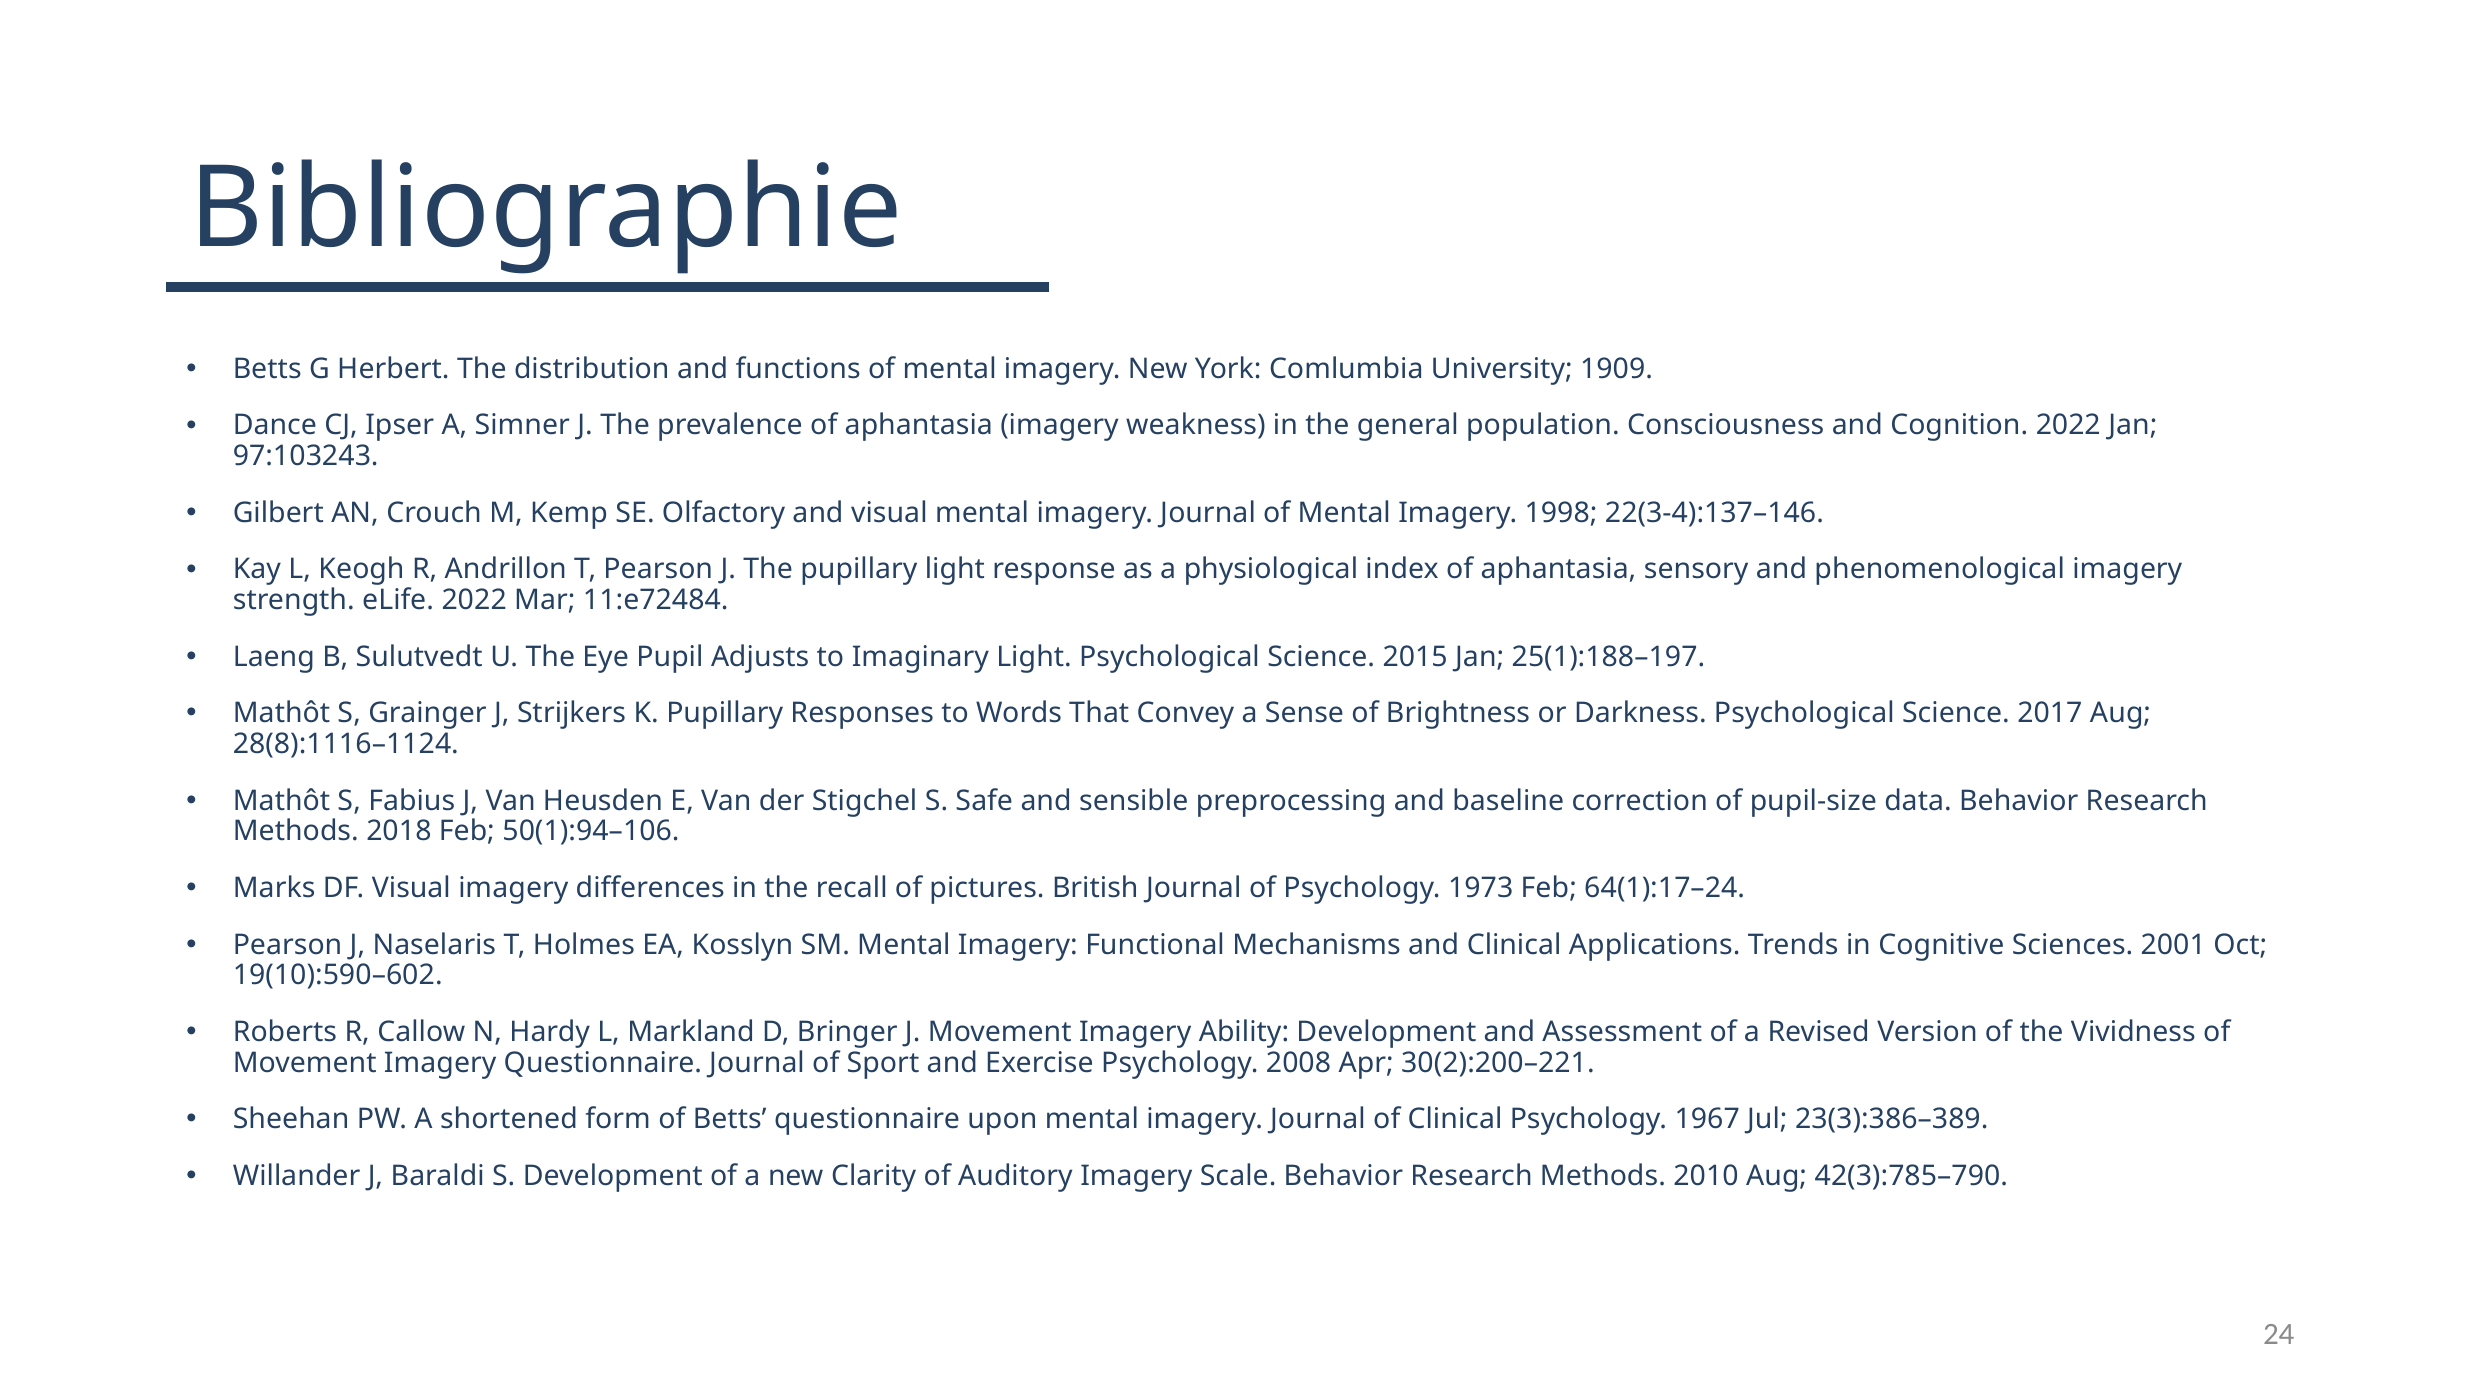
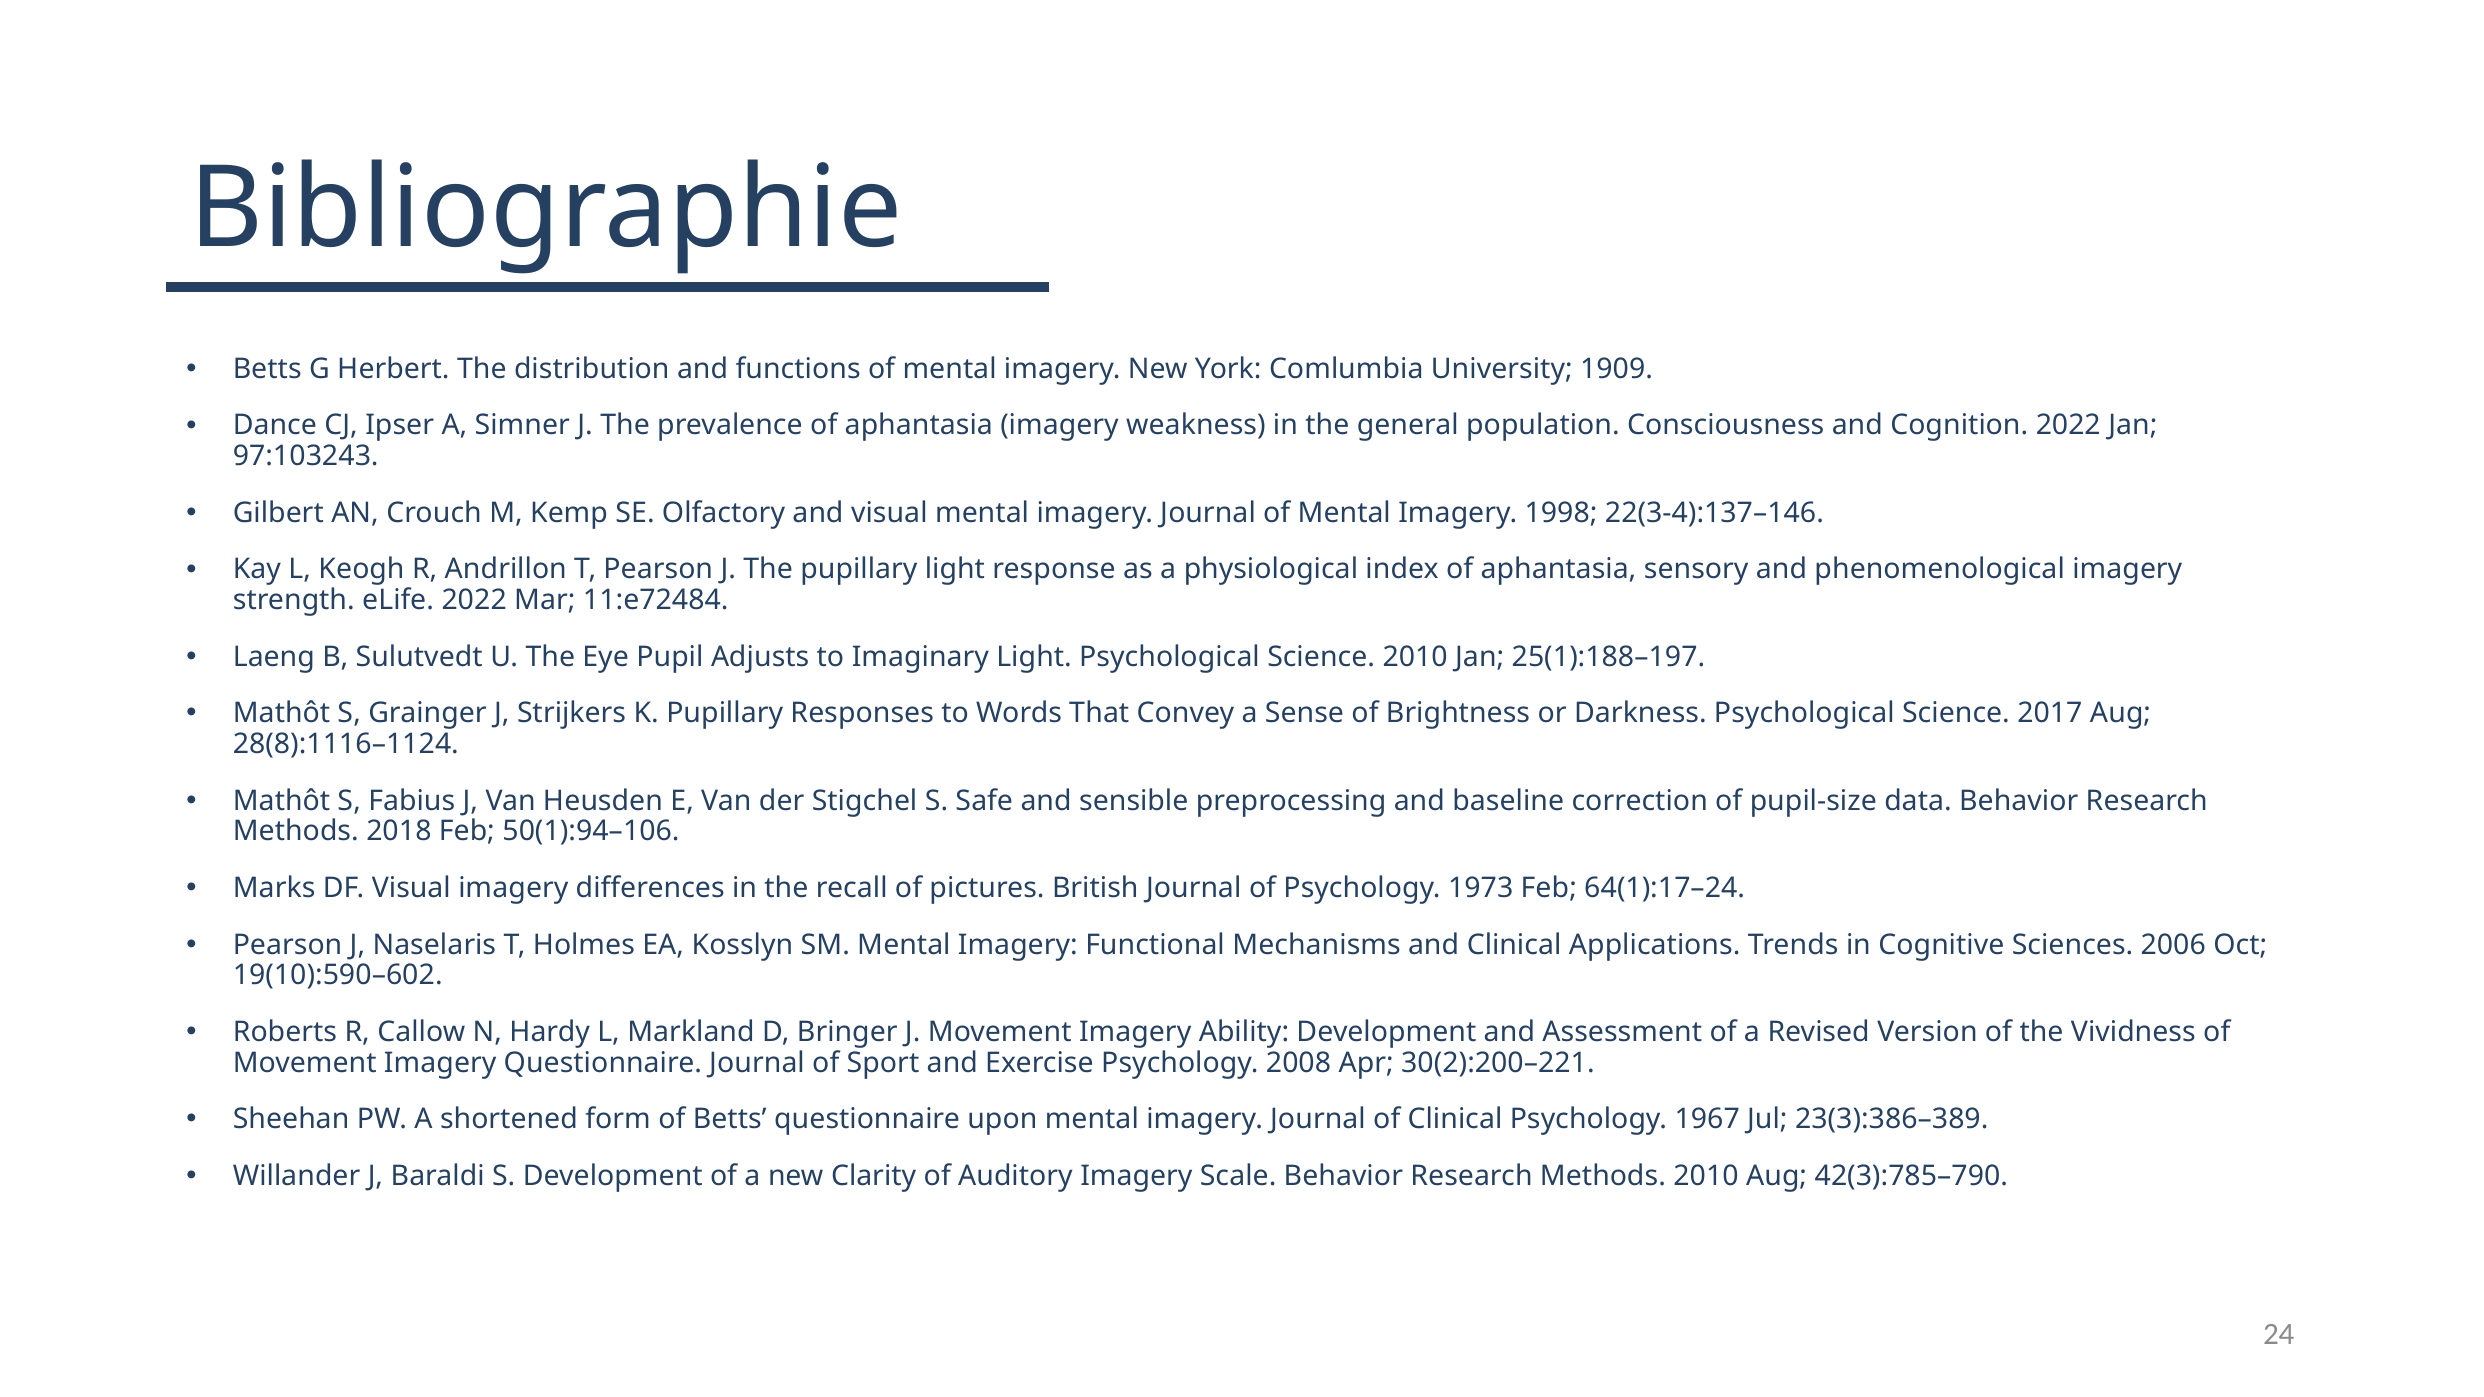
Science 2015: 2015 -> 2010
2001: 2001 -> 2006
